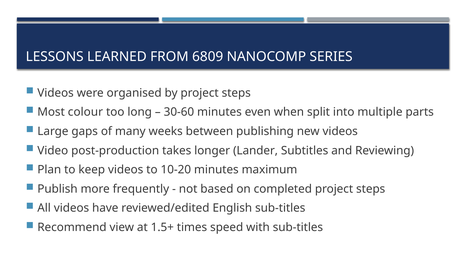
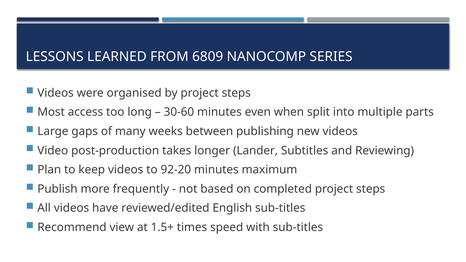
colour: colour -> access
10-20: 10-20 -> 92-20
